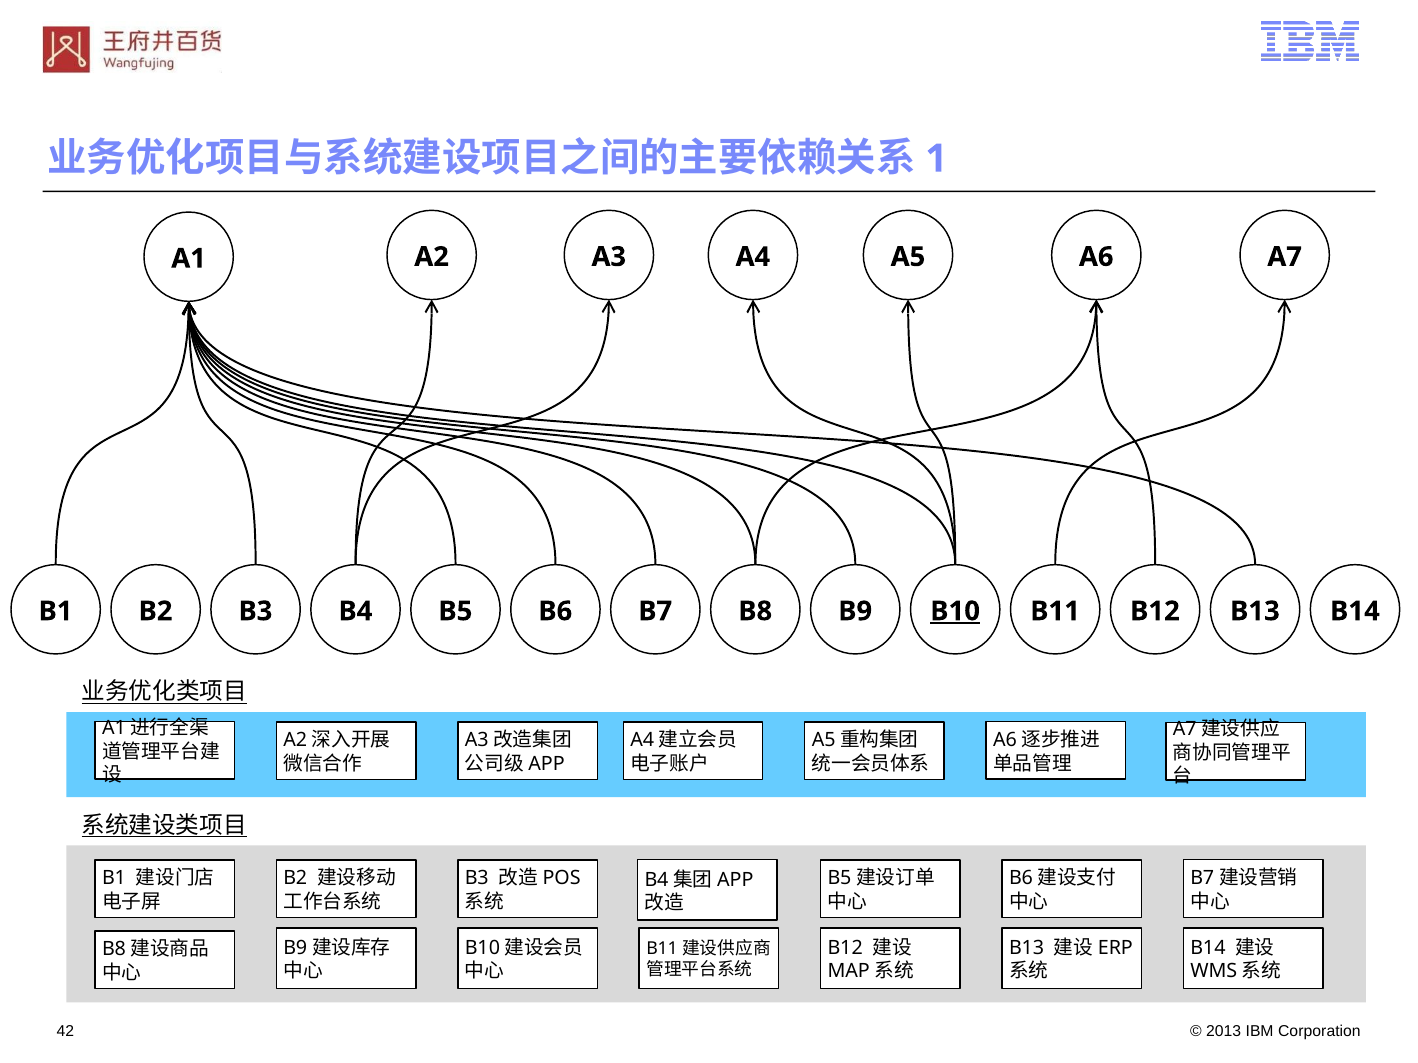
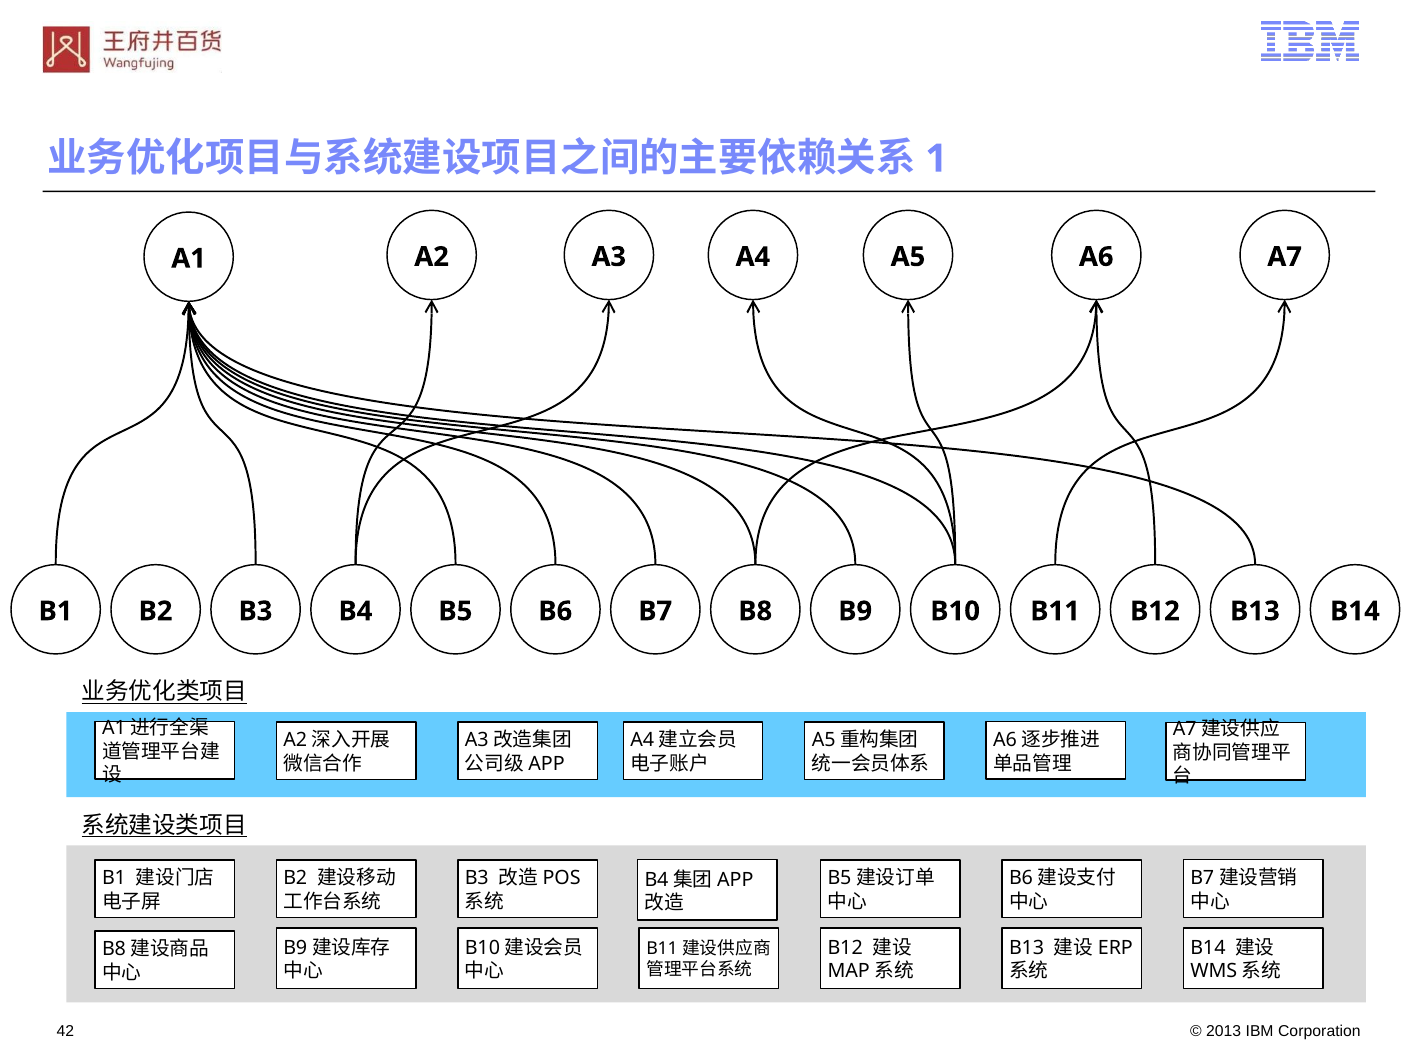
B10 underline: present -> none
